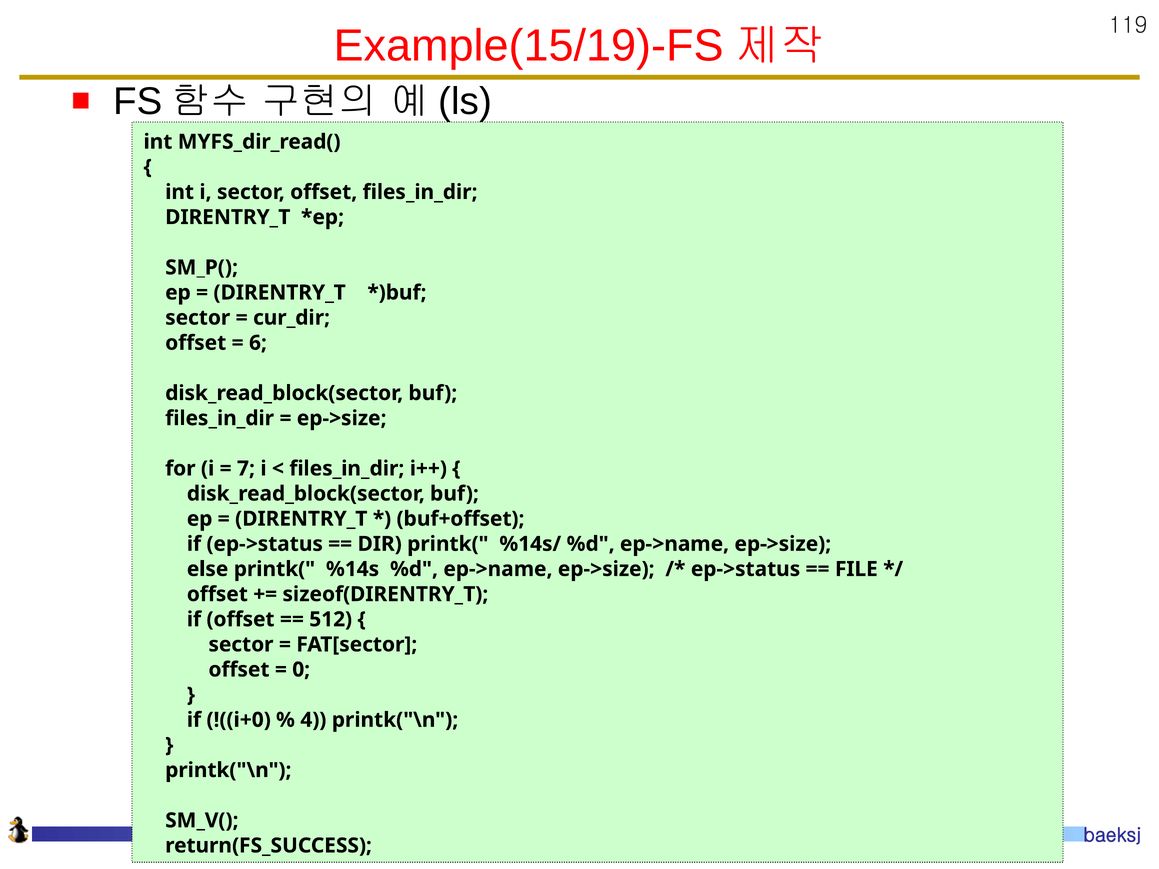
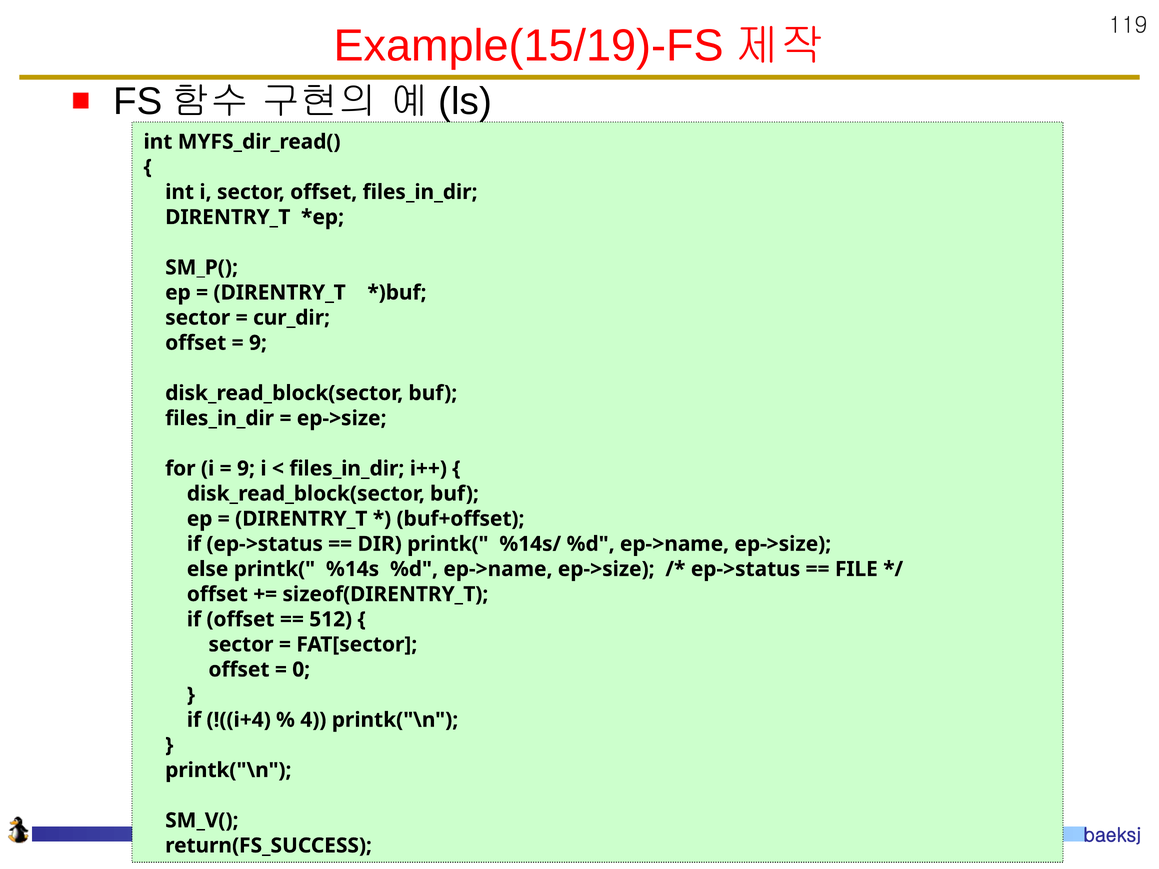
6 at (258, 343): 6 -> 9
7 at (246, 469): 7 -> 9
!((i+0: !((i+0 -> !((i+4
